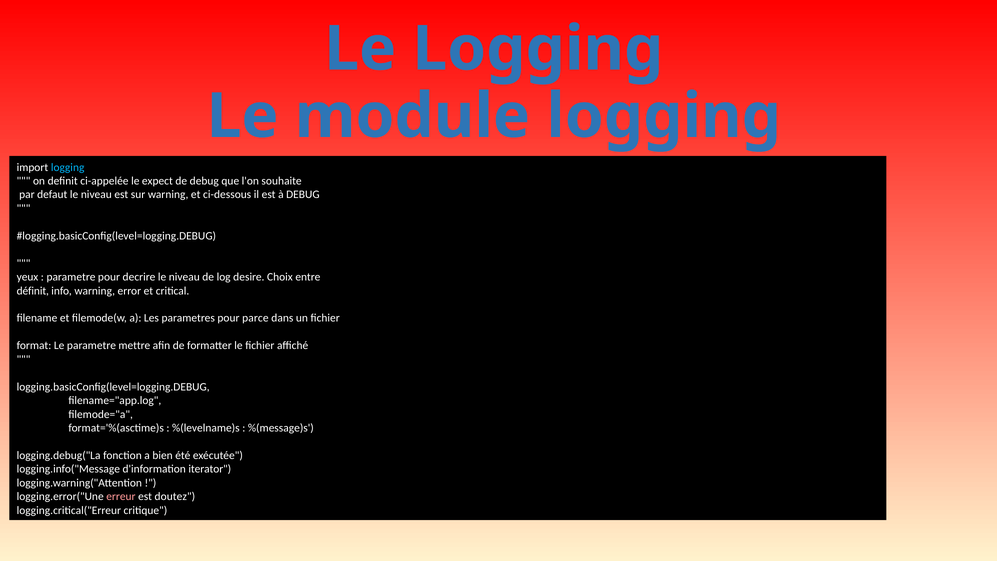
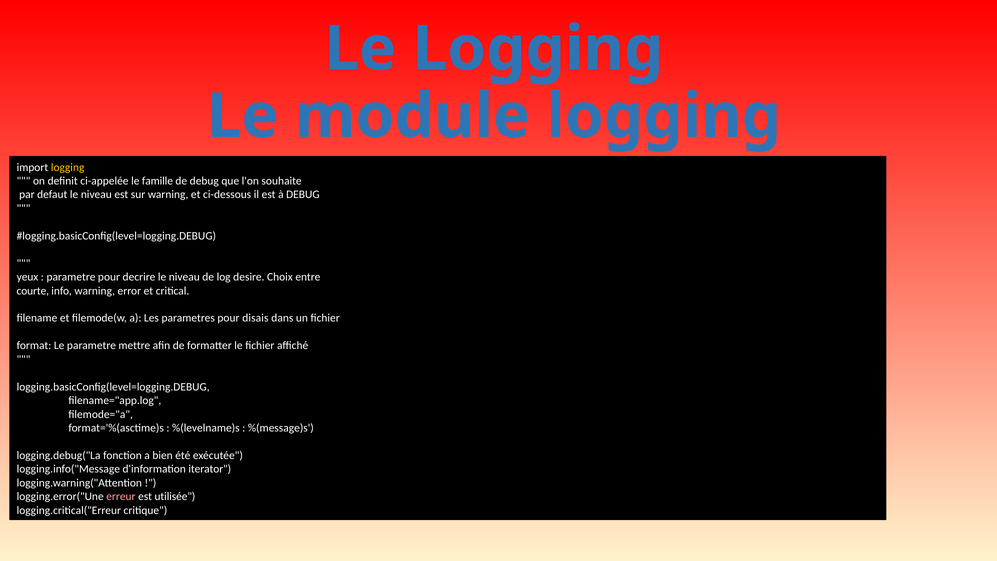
logging at (68, 167) colour: light blue -> yellow
expect: expect -> famille
définit: définit -> courte
parce: parce -> disais
doutez: doutez -> utilisée
